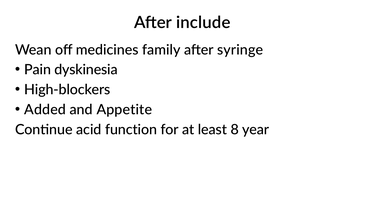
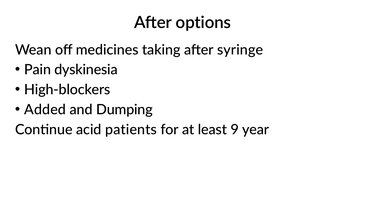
include: include -> options
family: family -> taking
Appetite: Appetite -> Dumping
function: function -> patients
8: 8 -> 9
